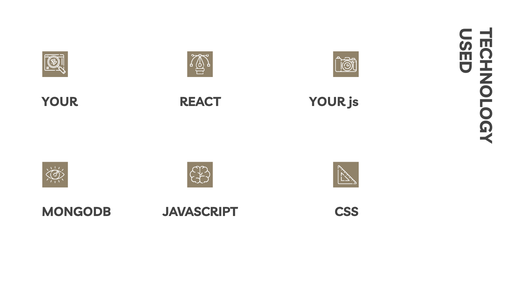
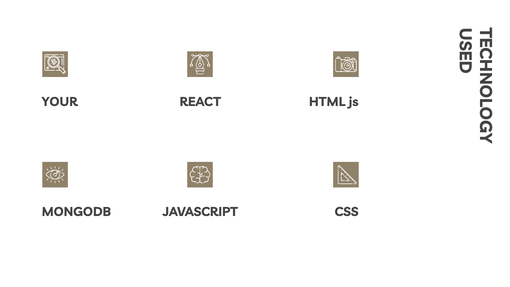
REACT YOUR: YOUR -> HTML
